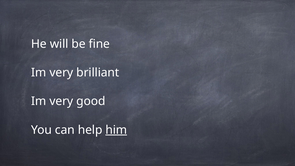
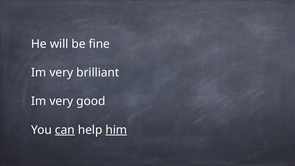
can underline: none -> present
